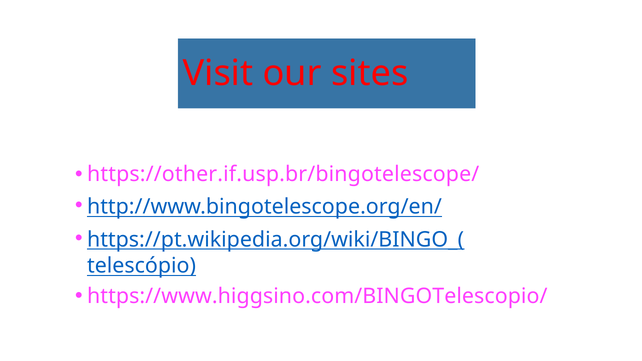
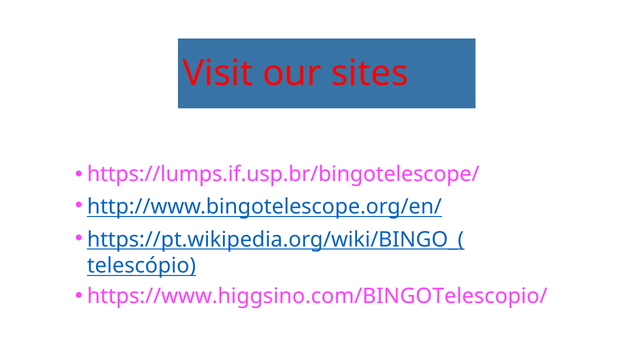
https://other.if.usp.br/bingotelescope/: https://other.if.usp.br/bingotelescope/ -> https://lumps.if.usp.br/bingotelescope/
